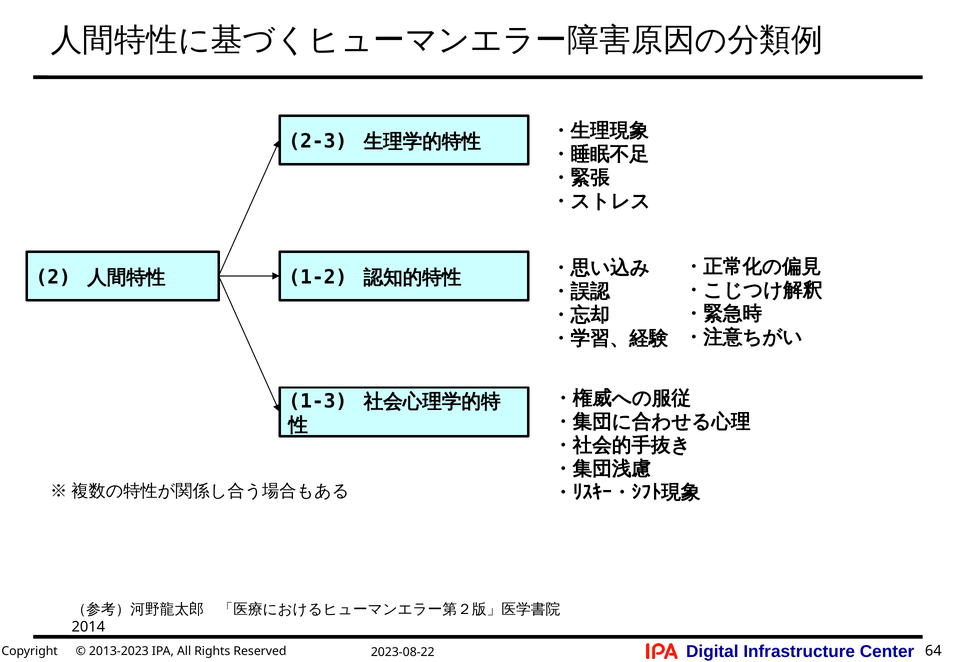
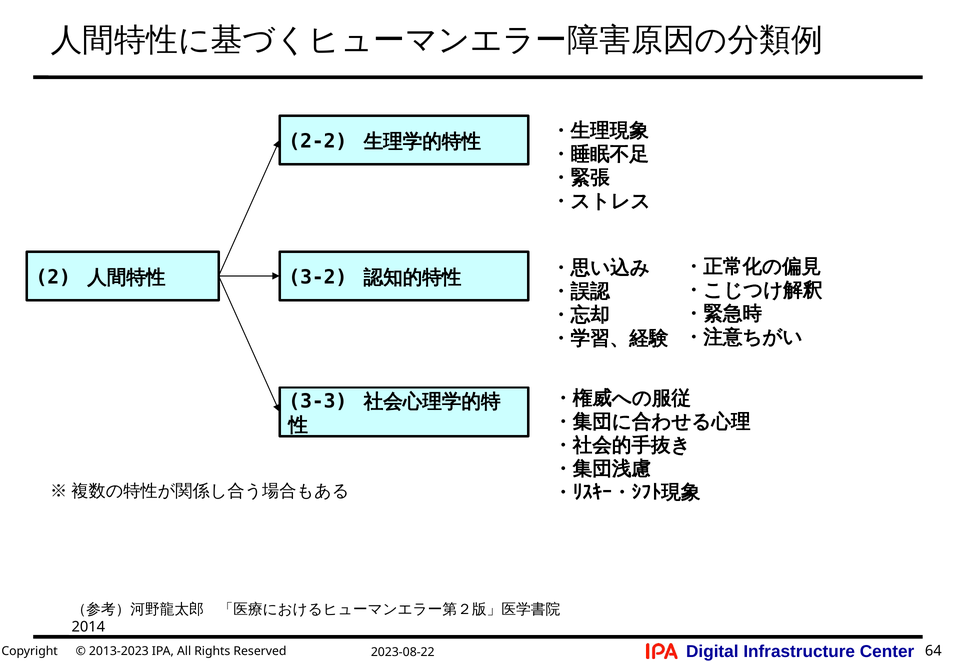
2-3: 2-3 -> 2-2
1-2: 1-2 -> 3-2
1-3: 1-3 -> 3-3
